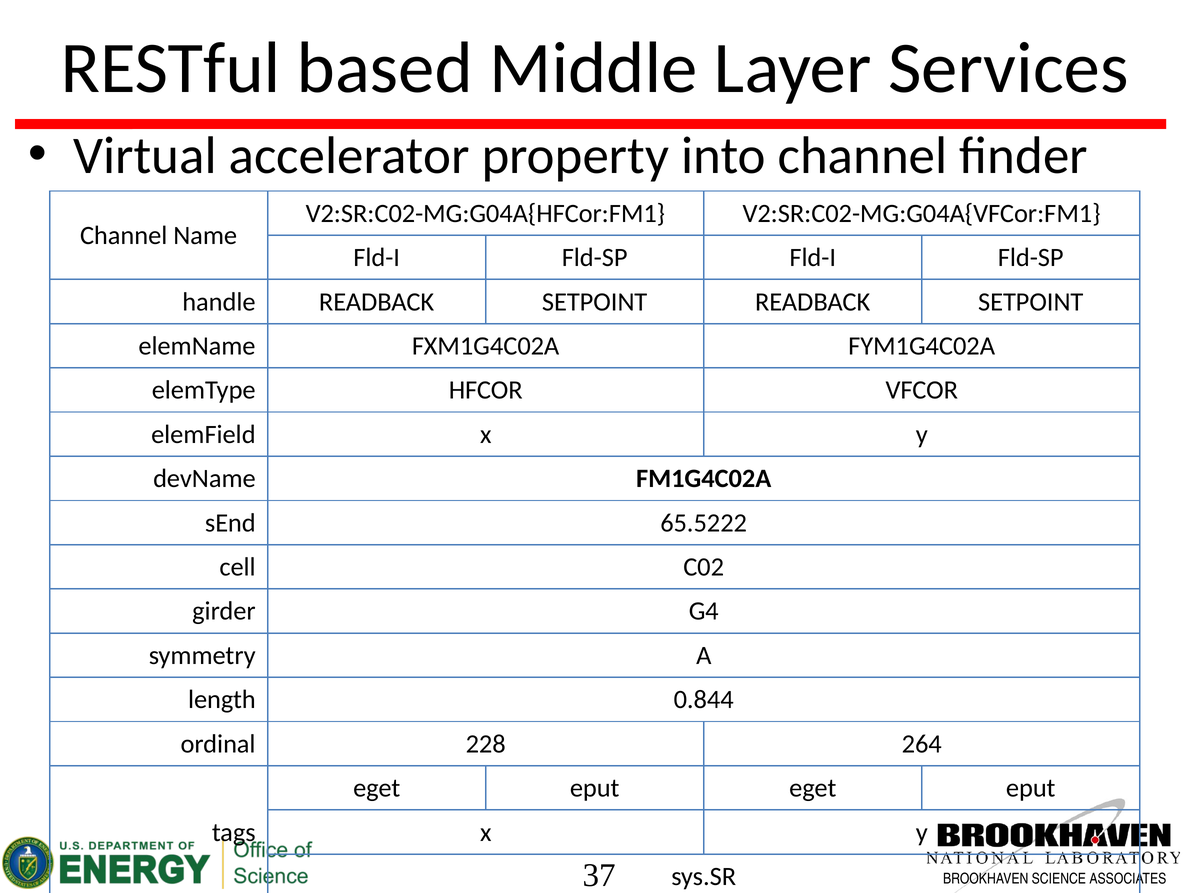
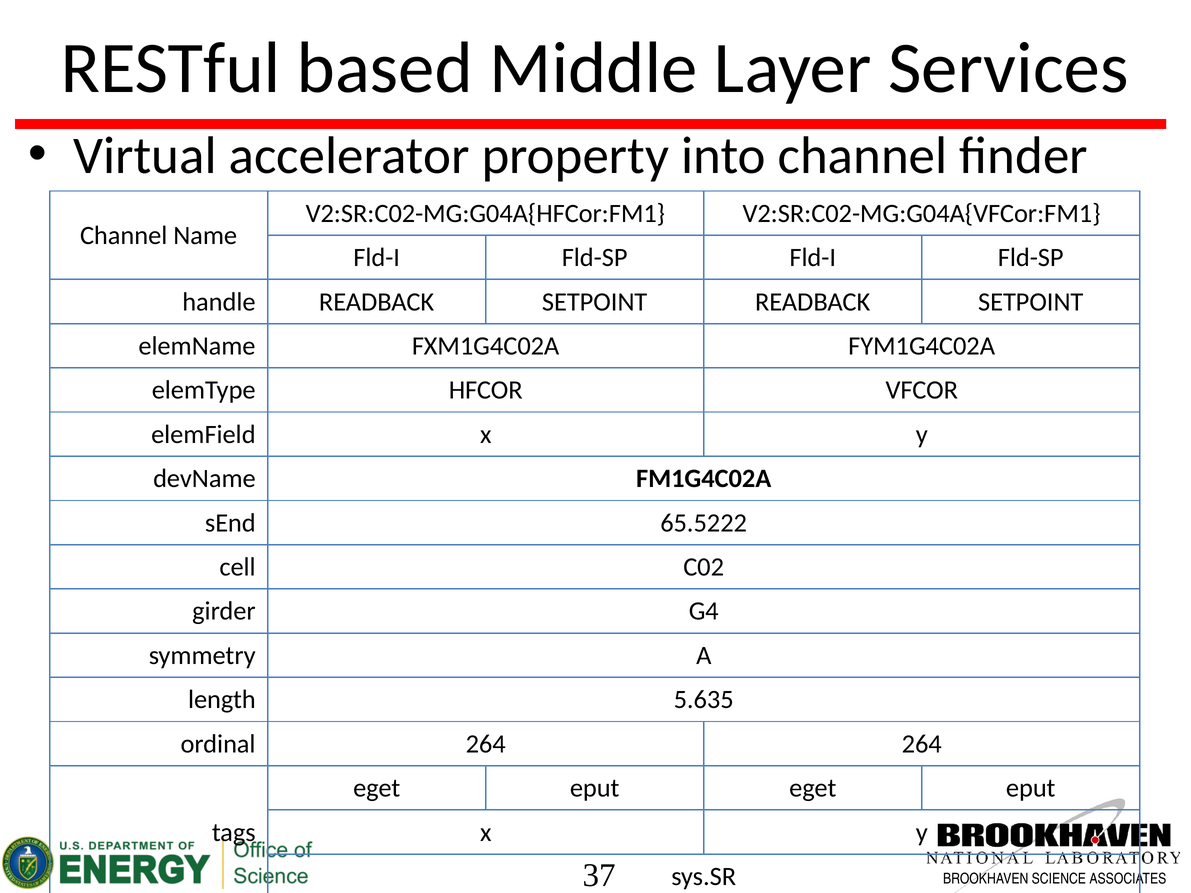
0.844: 0.844 -> 5.635
ordinal 228: 228 -> 264
